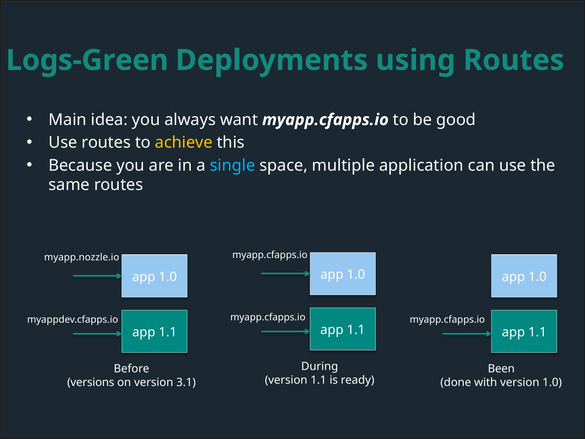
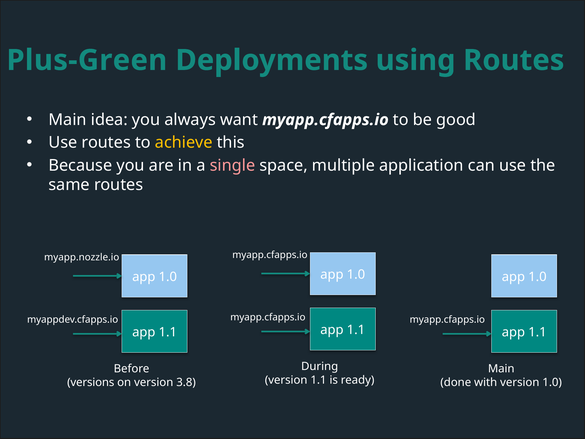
Logs-Green: Logs-Green -> Plus-Green
single colour: light blue -> pink
Been at (501, 369): Been -> Main
3.1: 3.1 -> 3.8
